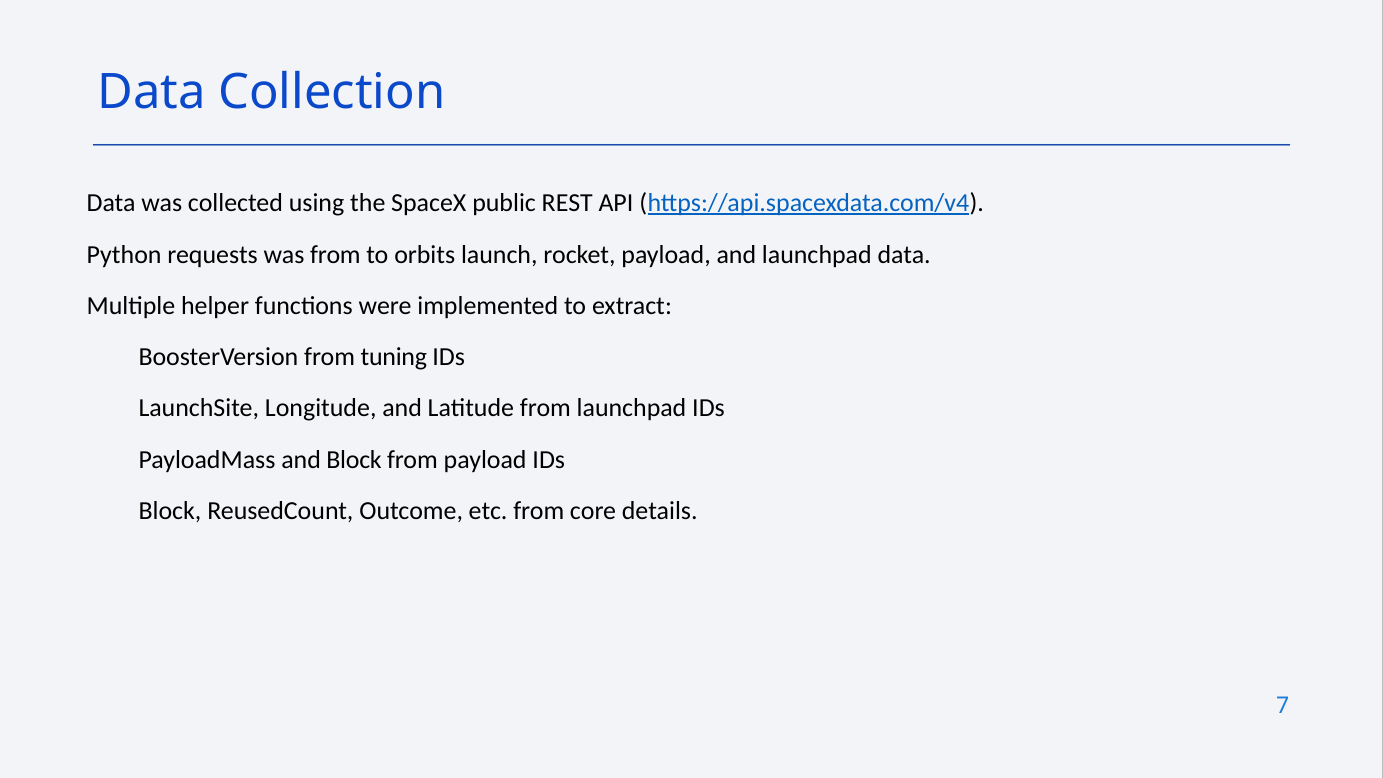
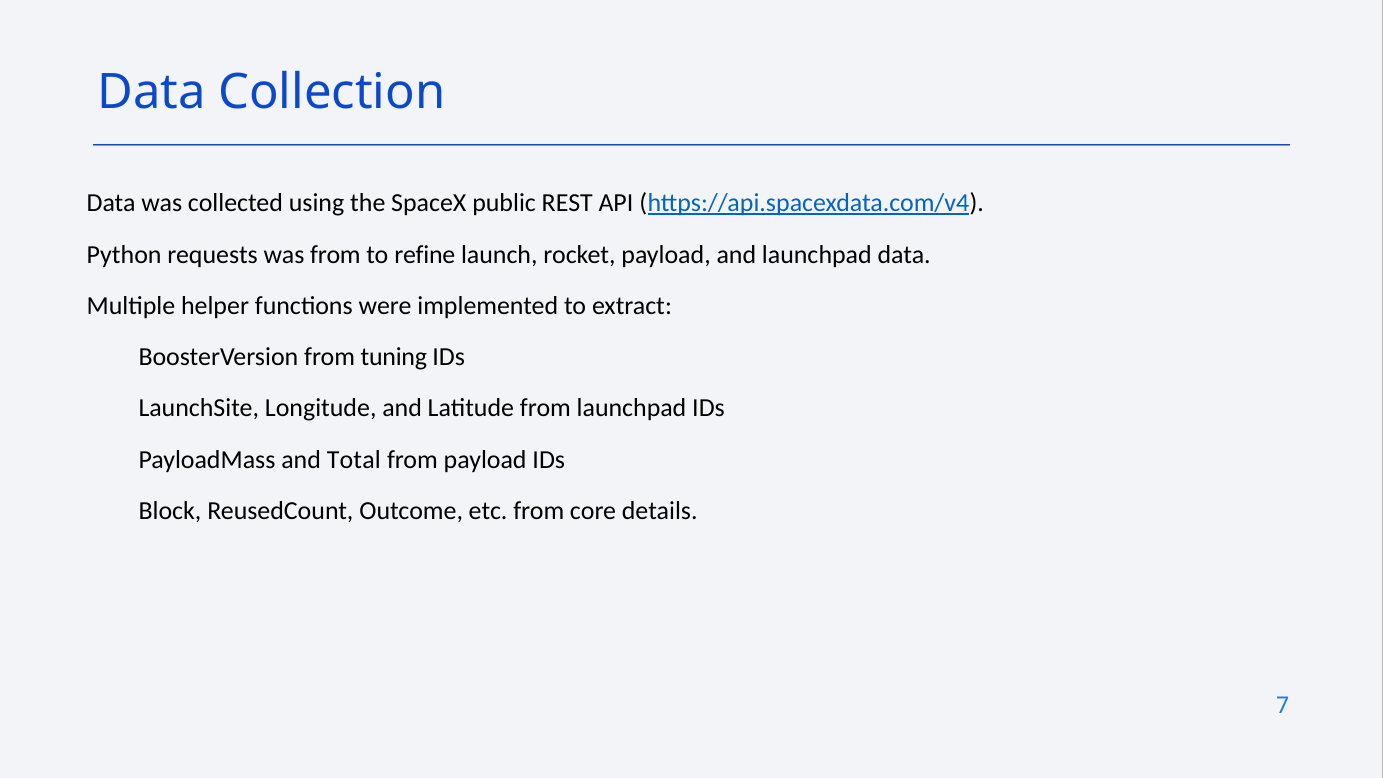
orbits: orbits -> refine
and Block: Block -> Total
